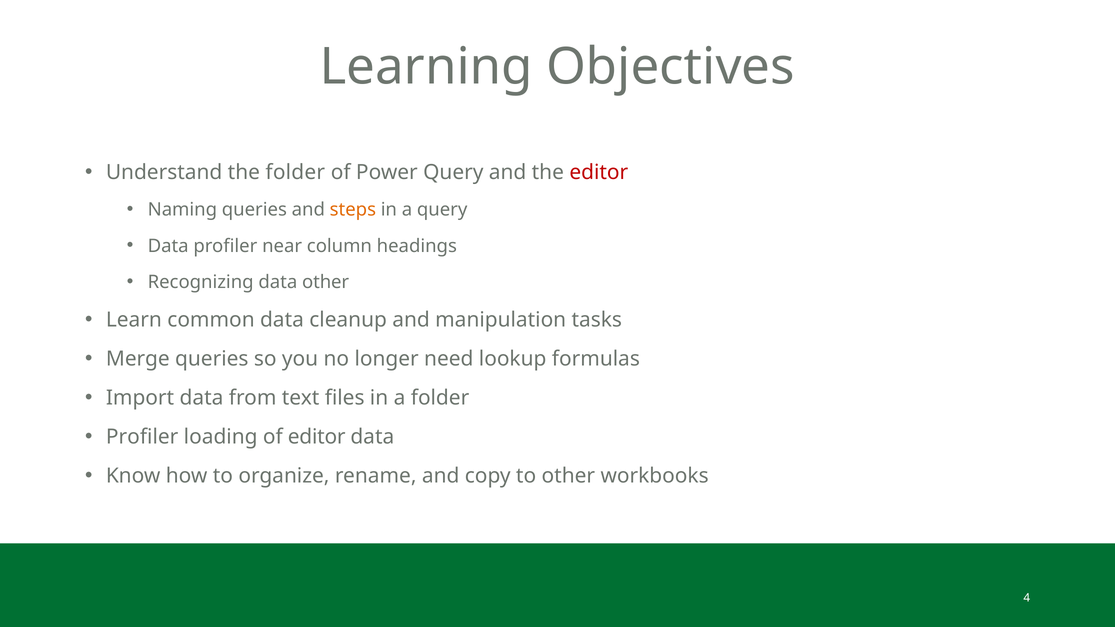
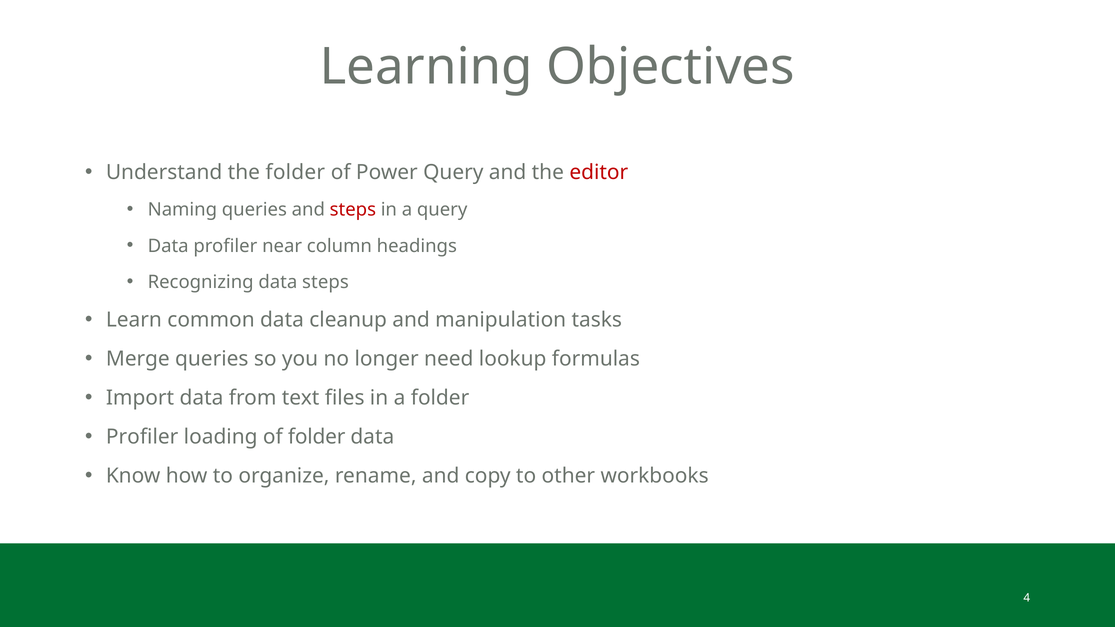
steps at (353, 210) colour: orange -> red
data other: other -> steps
of editor: editor -> folder
